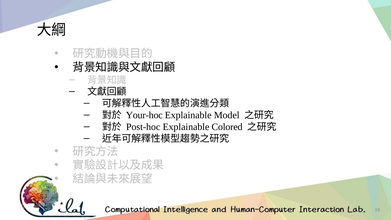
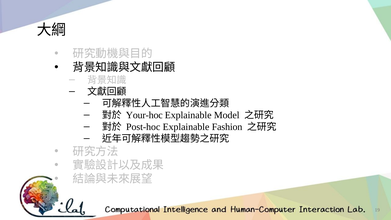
Colored: Colored -> Fashion
